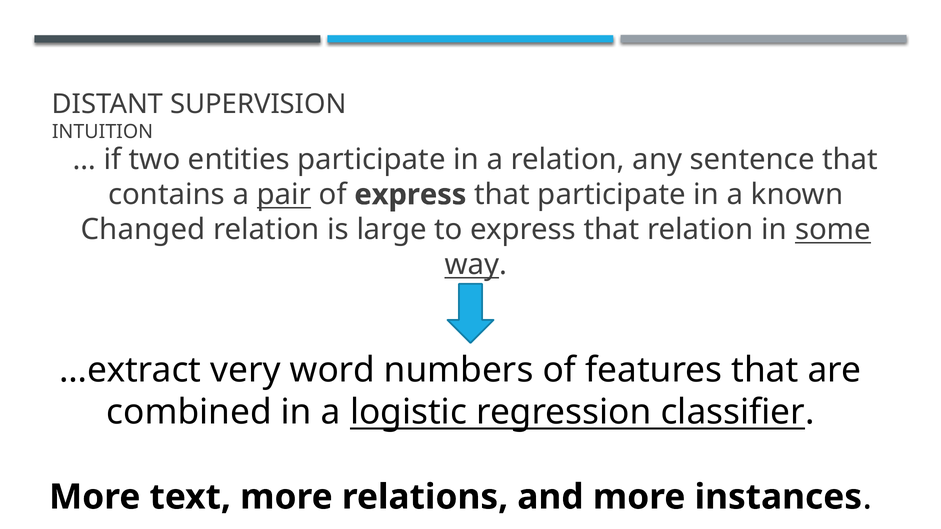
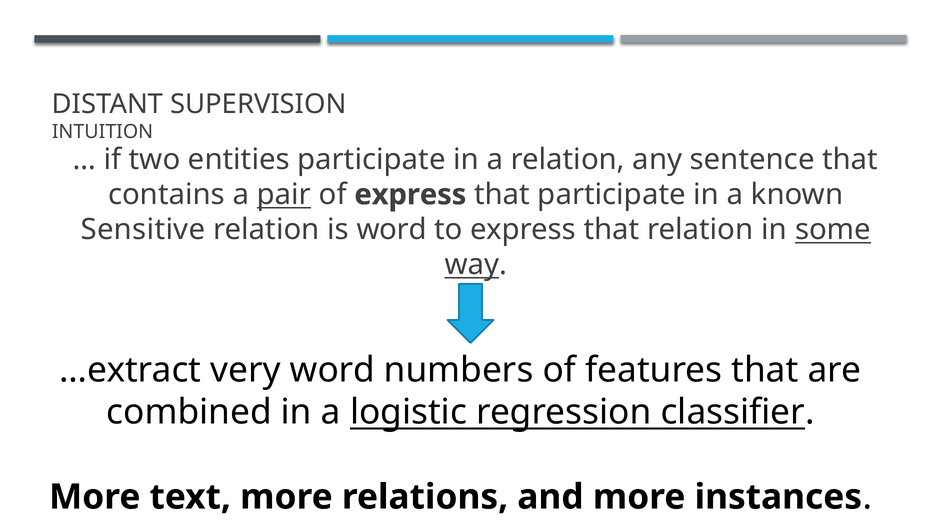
Changed: Changed -> Sensitive
is large: large -> word
